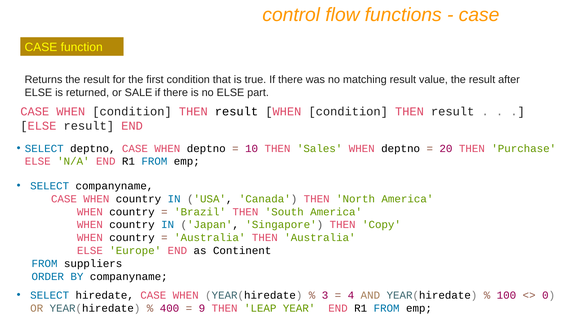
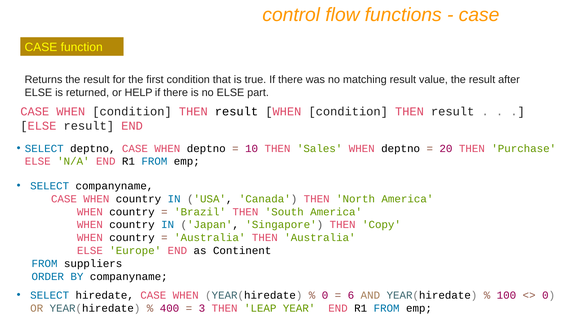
SALE: SALE -> HELP
3 at (325, 295): 3 -> 0
4: 4 -> 6
9: 9 -> 3
